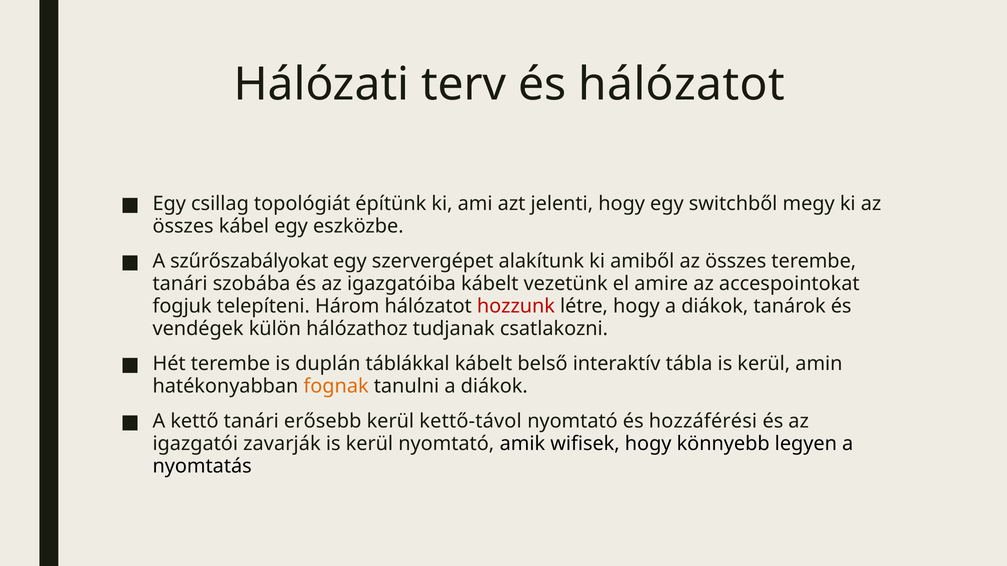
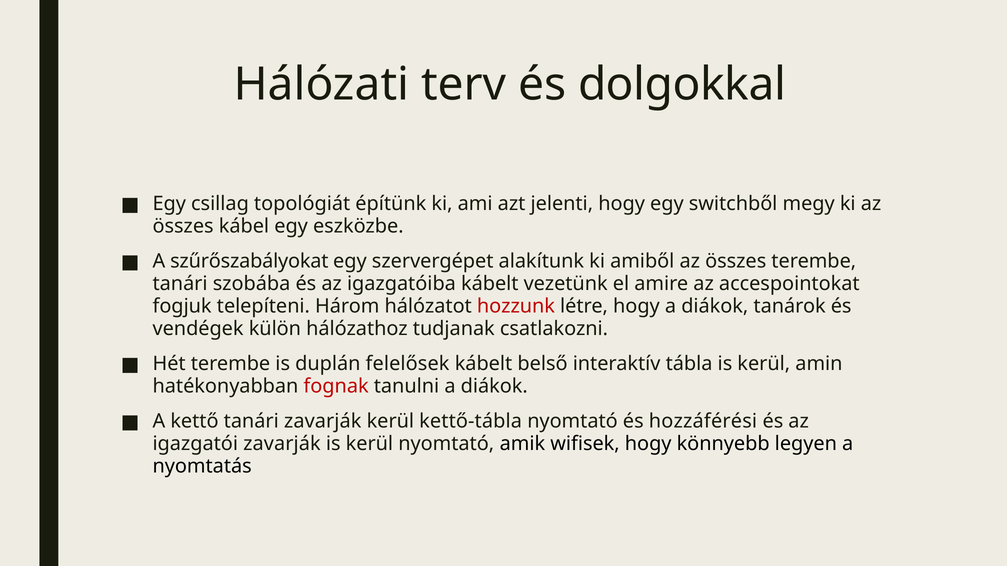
és hálózatot: hálózatot -> dolgokkal
táblákkal: táblákkal -> felelősek
fognak colour: orange -> red
tanári erősebb: erősebb -> zavarják
kettő-távol: kettő-távol -> kettő-tábla
